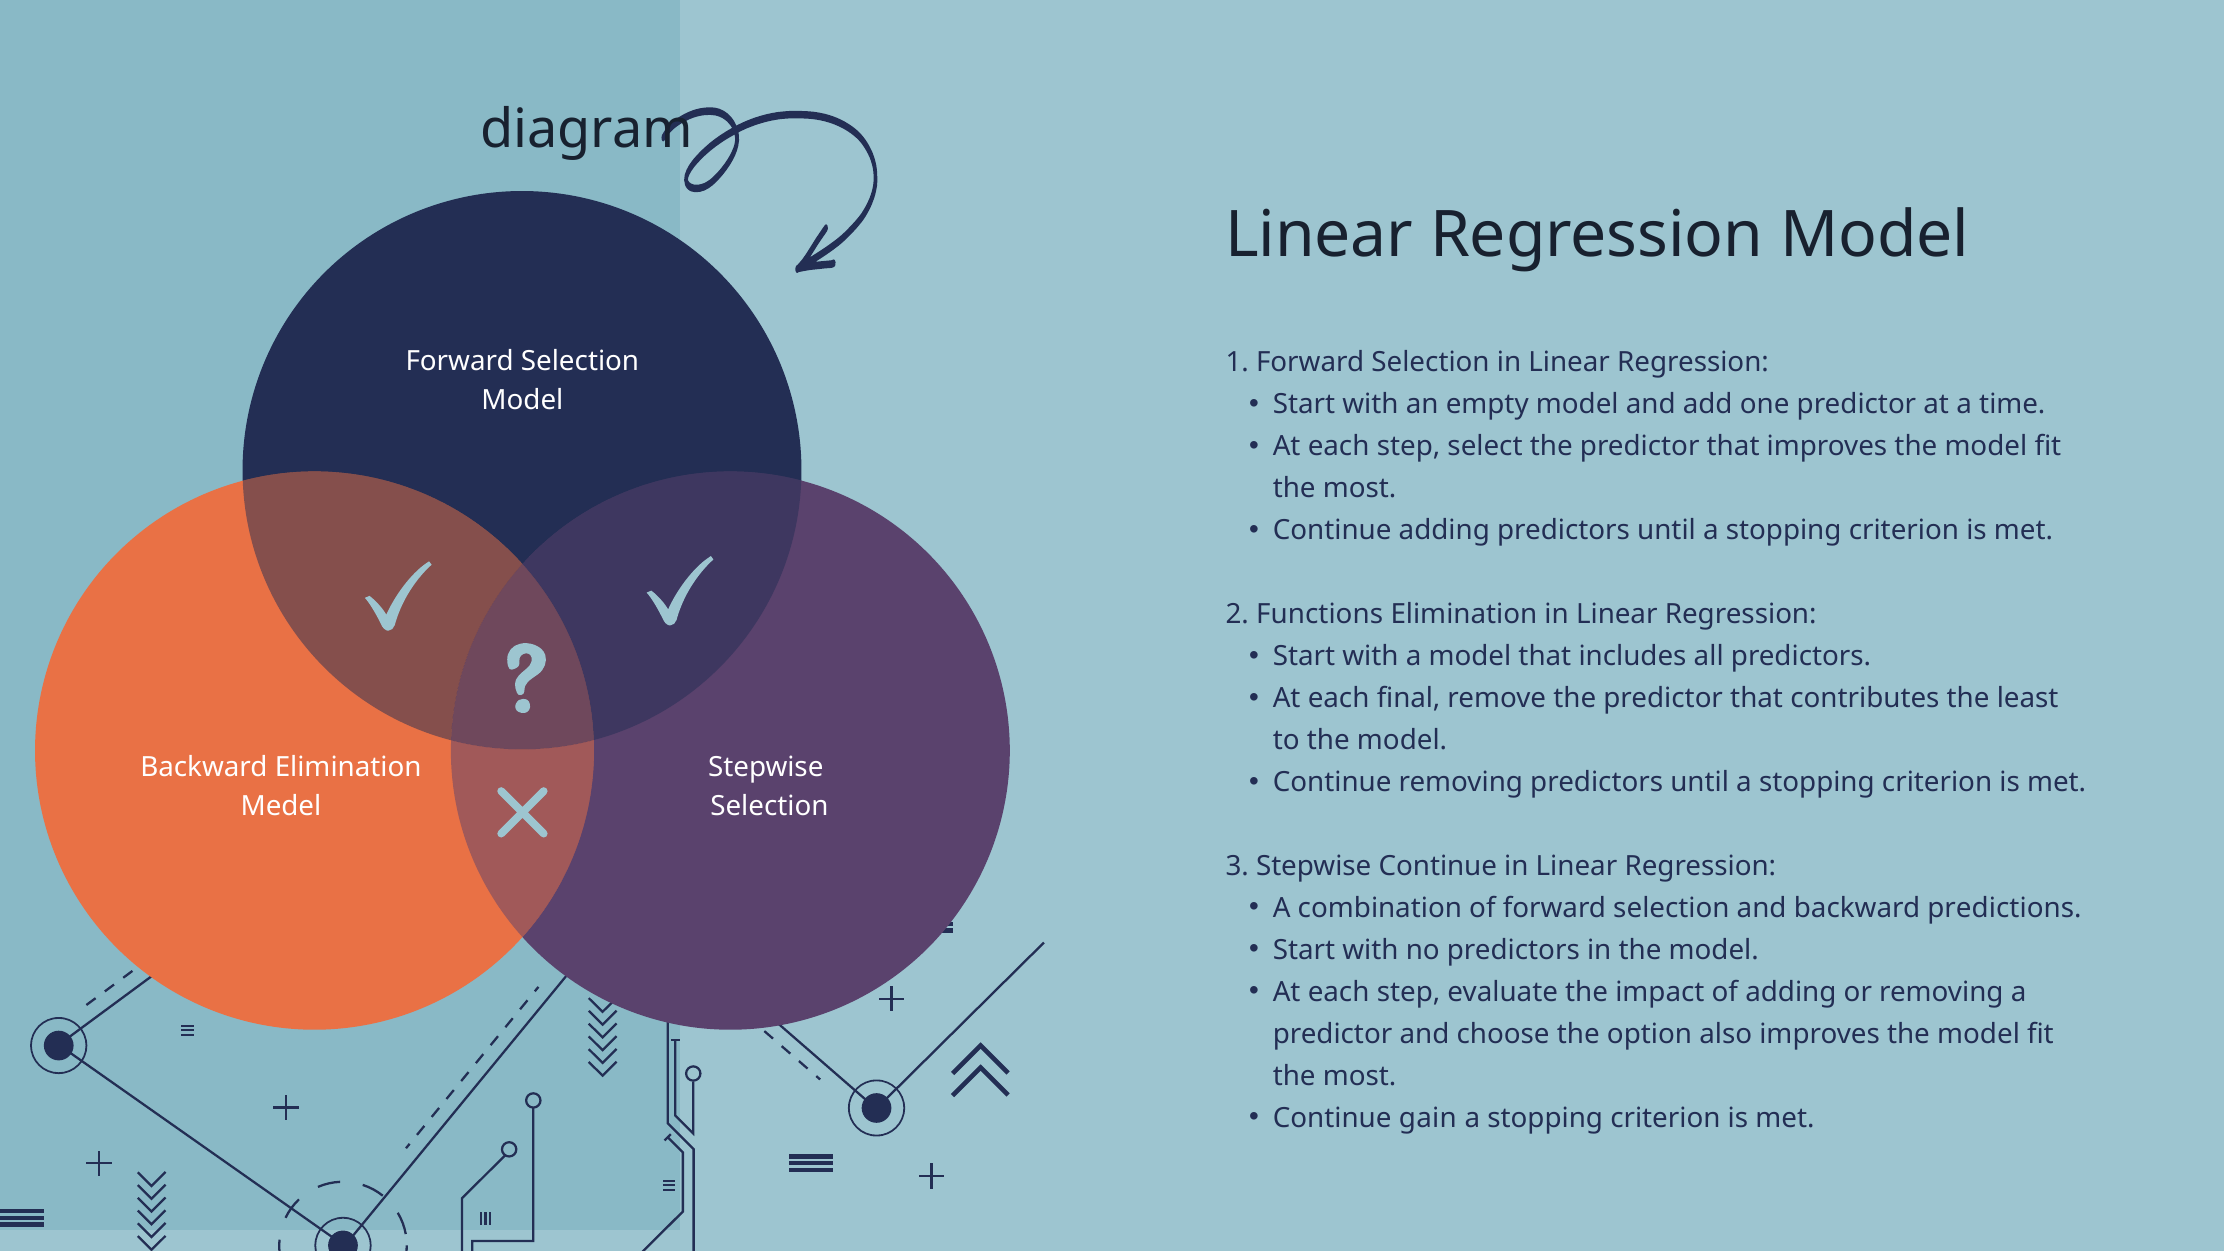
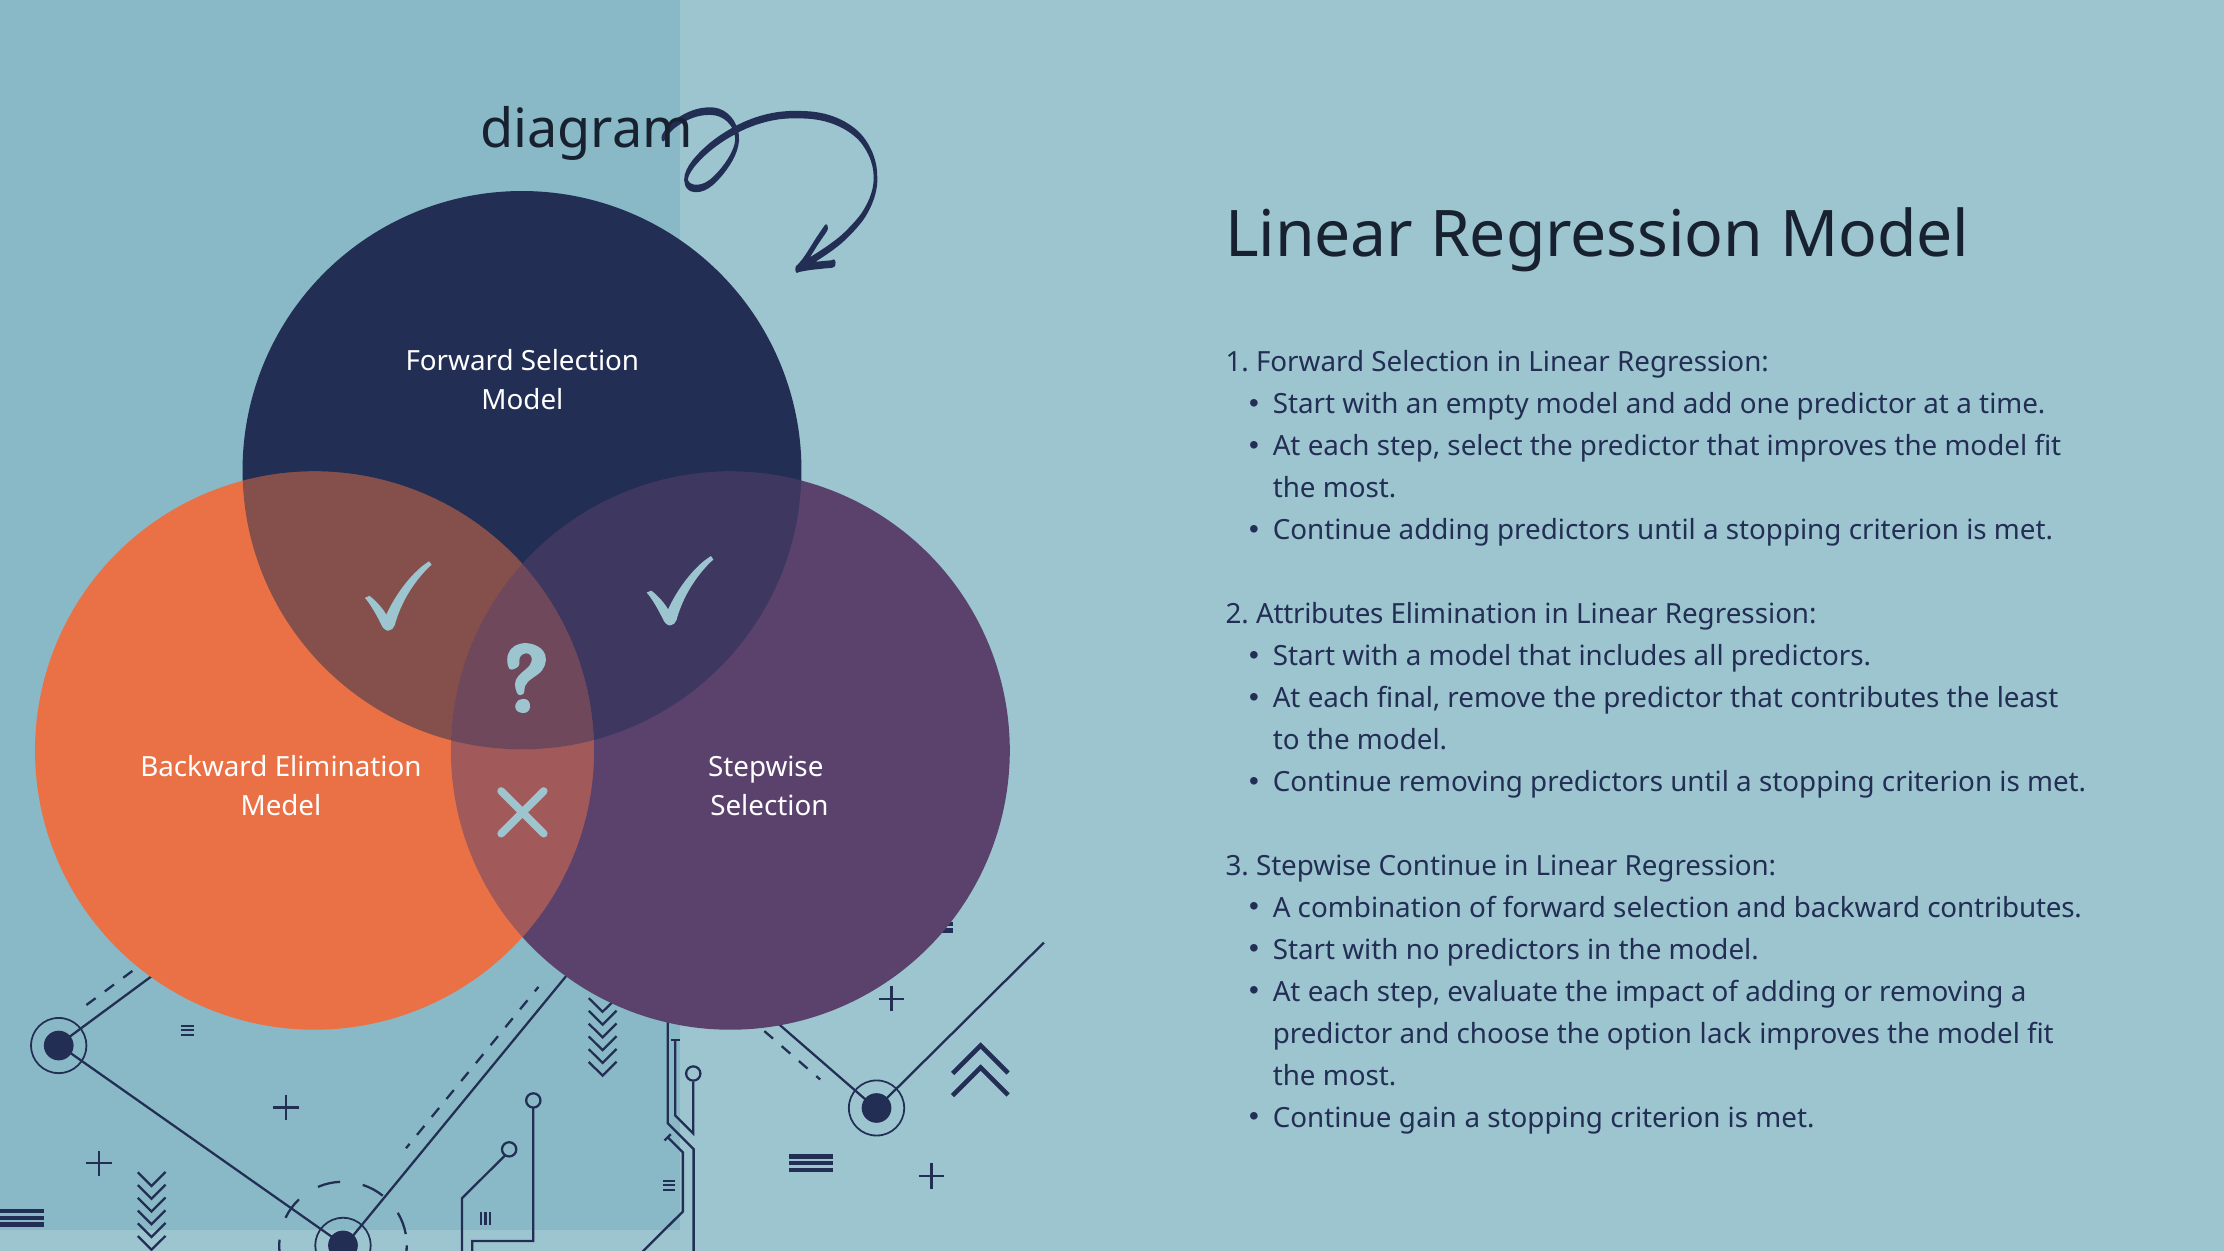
Functions: Functions -> Attributes
backward predictions: predictions -> contributes
also: also -> lack
